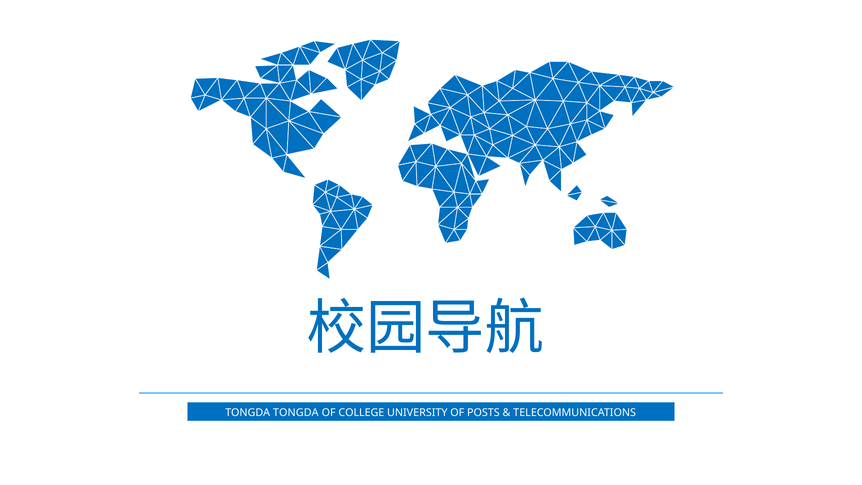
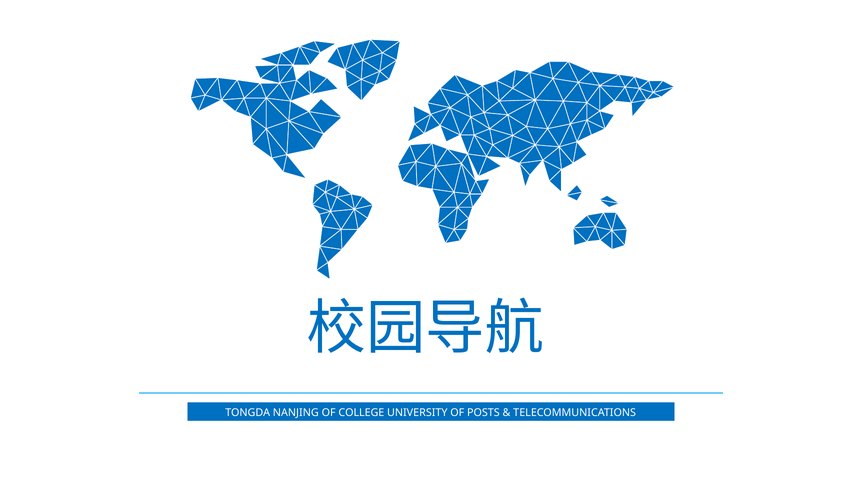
TONGDA TONGDA: TONGDA -> NANJING
